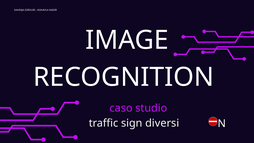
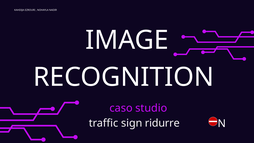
diversi: diversi -> ridurre
